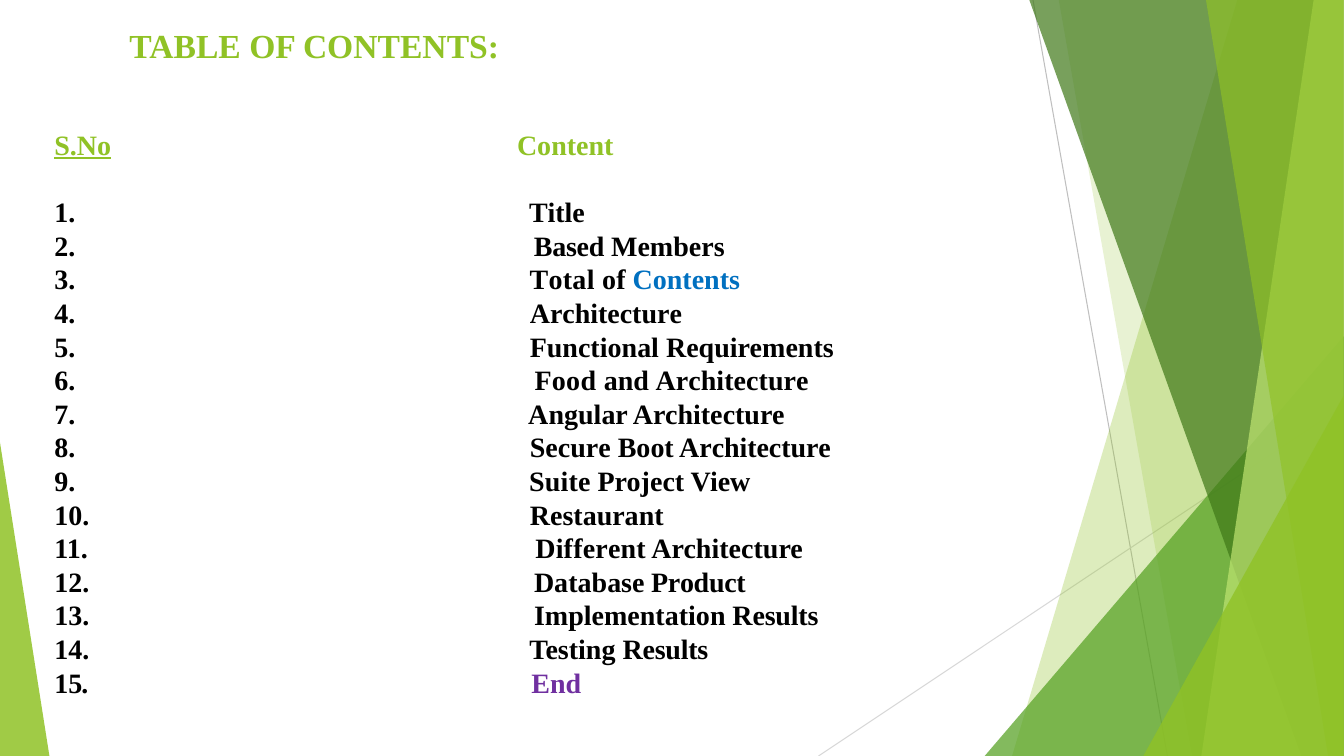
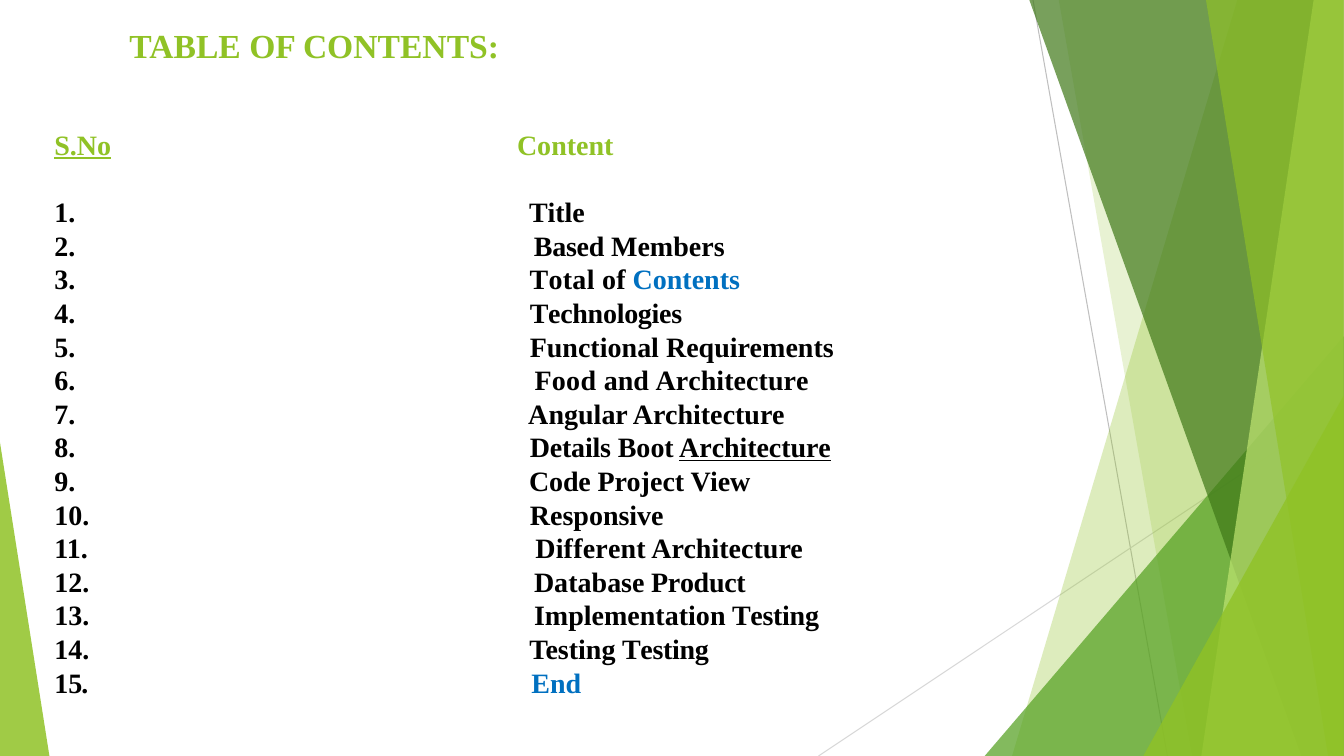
4 Architecture: Architecture -> Technologies
Secure: Secure -> Details
Architecture at (755, 449) underline: none -> present
Suite: Suite -> Code
Restaurant: Restaurant -> Responsive
Implementation Results: Results -> Testing
Testing Results: Results -> Testing
End colour: purple -> blue
